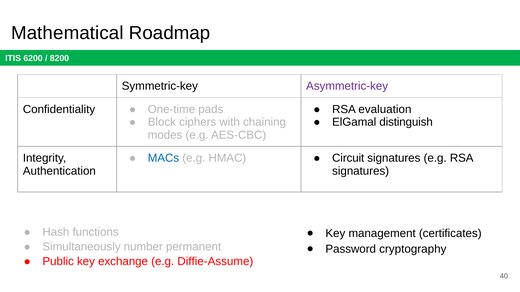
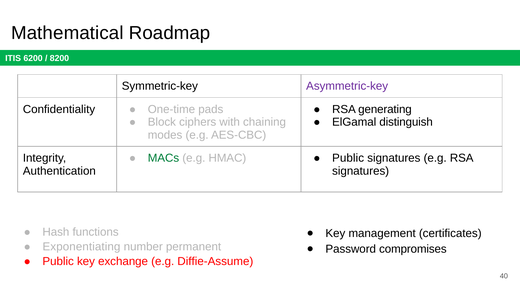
evaluation: evaluation -> generating
MACs colour: blue -> green
Circuit at (348, 158): Circuit -> Public
Simultaneously: Simultaneously -> Exponentiating
cryptography: cryptography -> compromises
